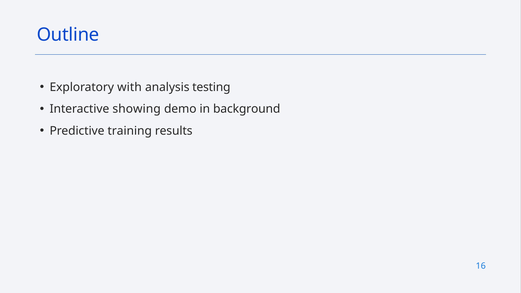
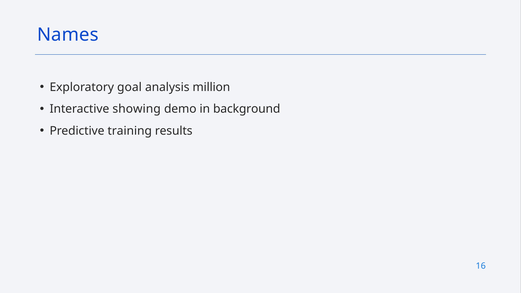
Outline: Outline -> Names
with: with -> goal
testing: testing -> million
